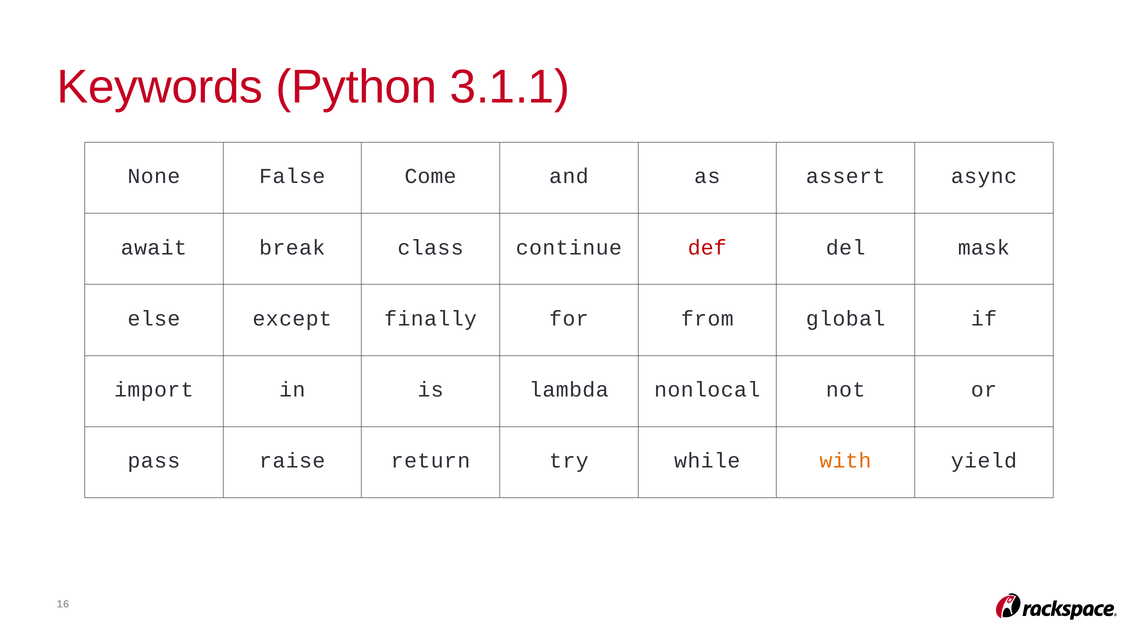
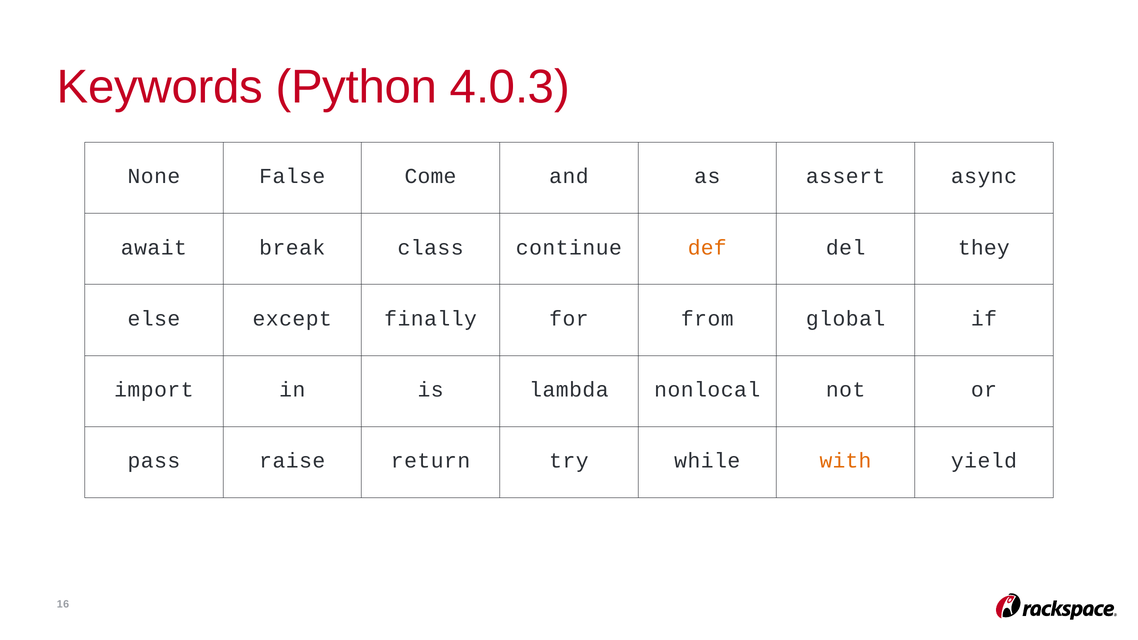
3.1.1: 3.1.1 -> 4.0.3
def colour: red -> orange
mask: mask -> they
